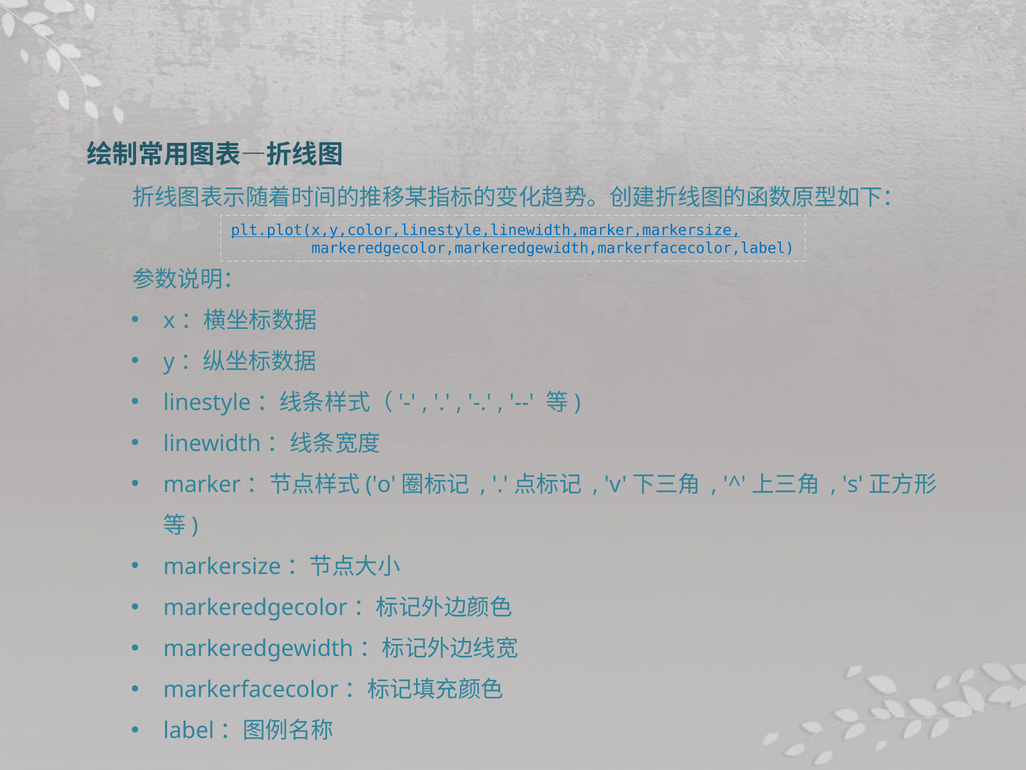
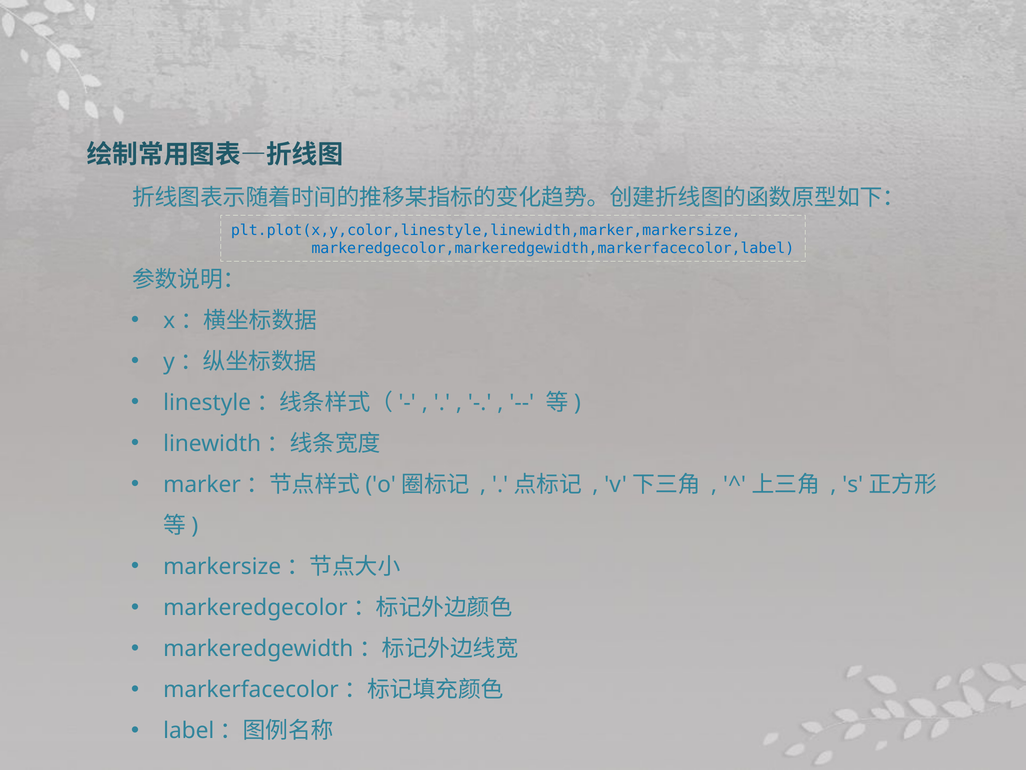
plt.plot(x,y,color,linestyle,linewidth,marker,markersize underline: present -> none
